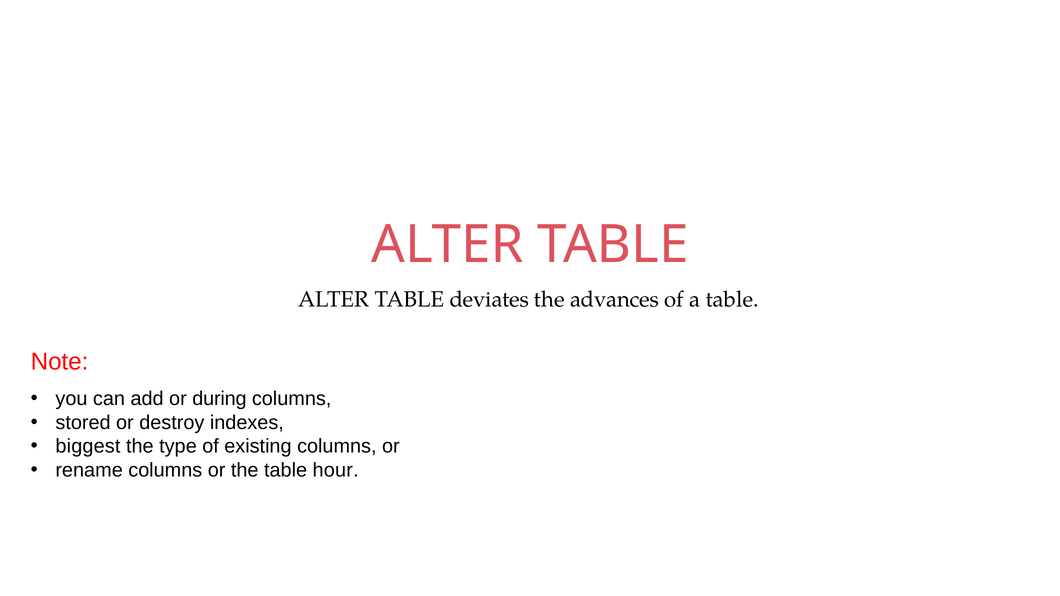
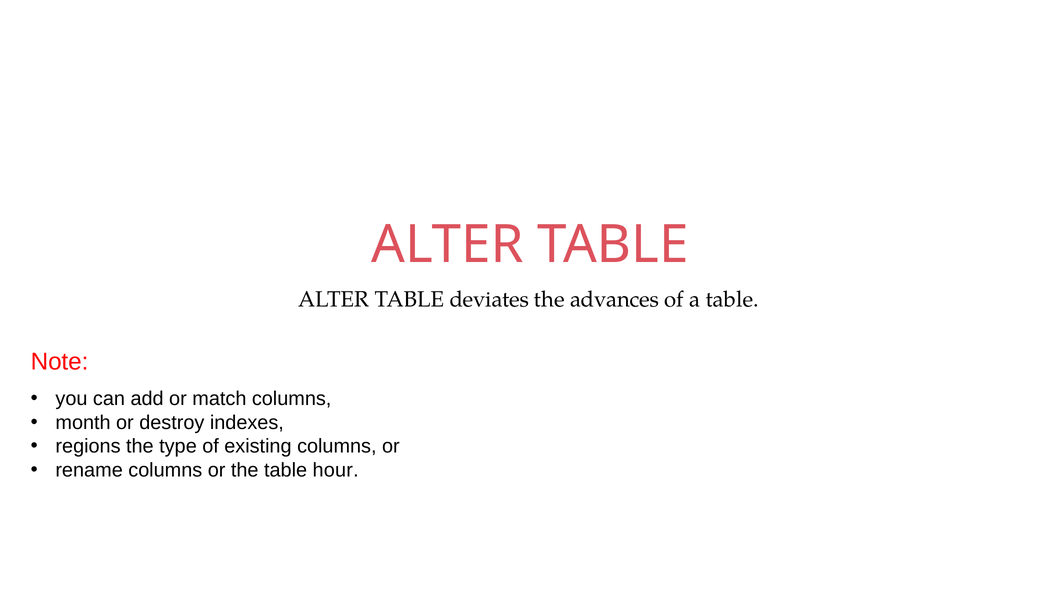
during: during -> match
stored: stored -> month
biggest: biggest -> regions
